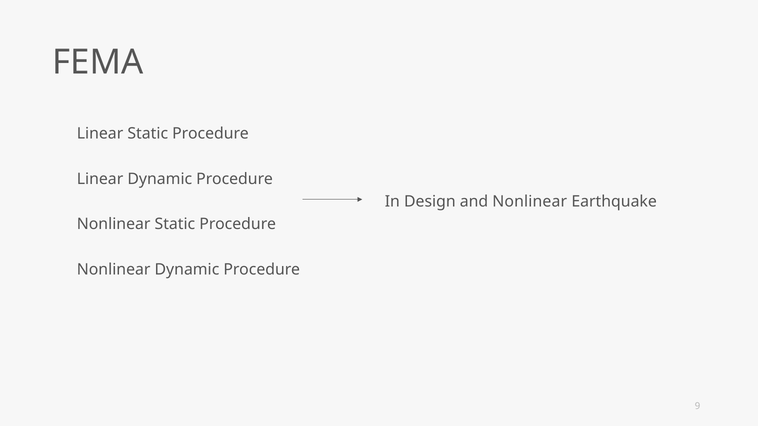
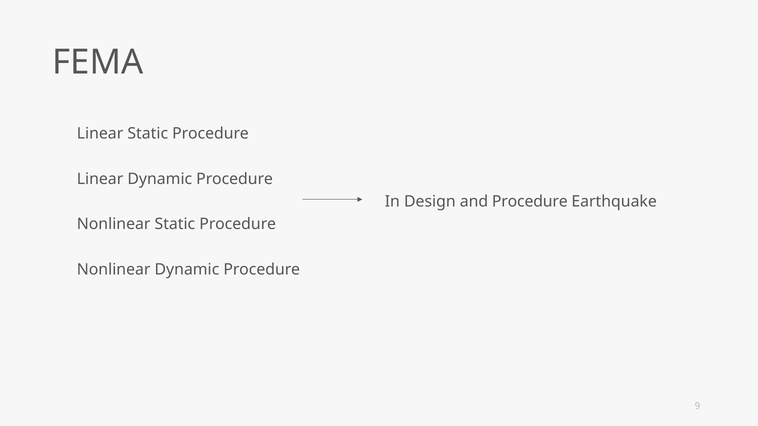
and Nonlinear: Nonlinear -> Procedure
